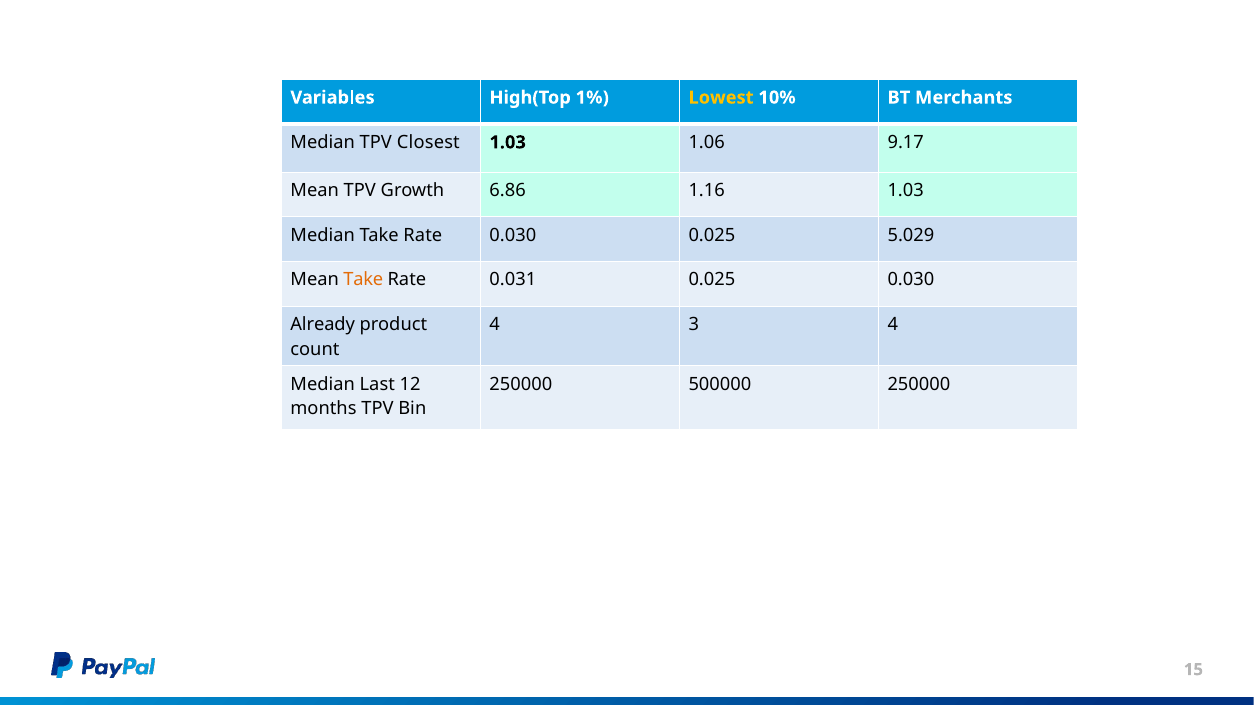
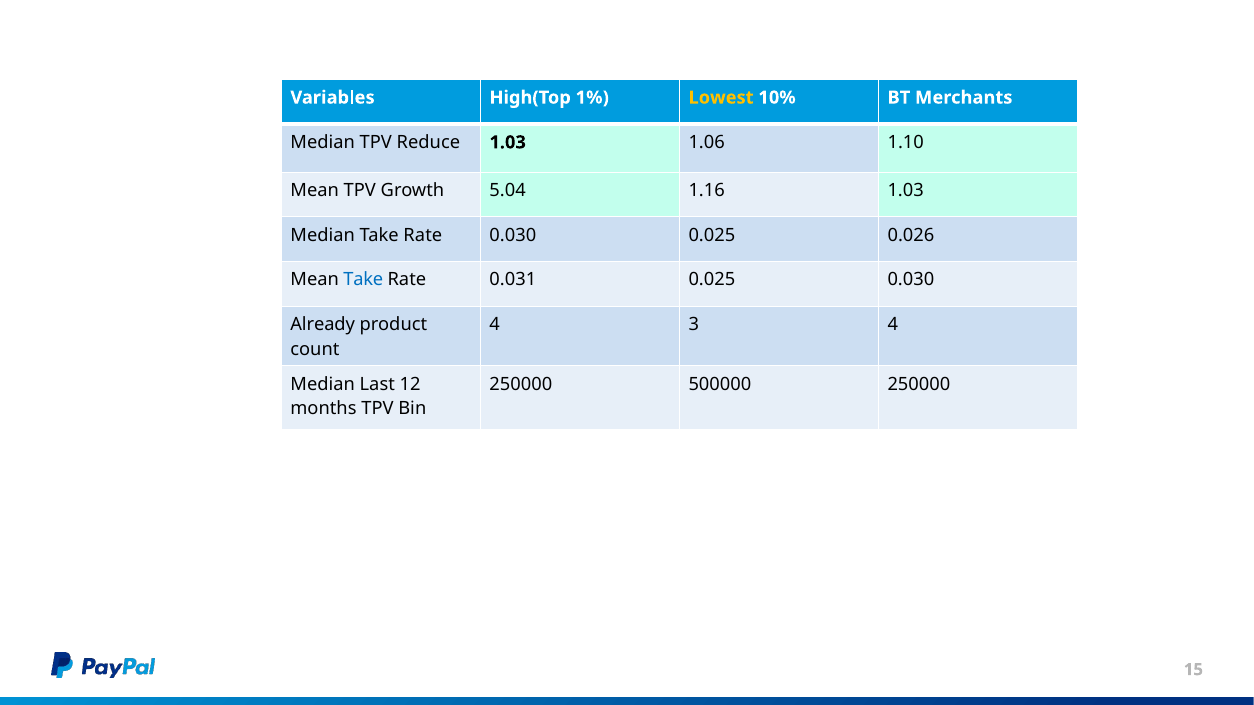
Closest: Closest -> Reduce
9.17: 9.17 -> 1.10
6.86: 6.86 -> 5.04
5.029: 5.029 -> 0.026
Take at (363, 280) colour: orange -> blue
